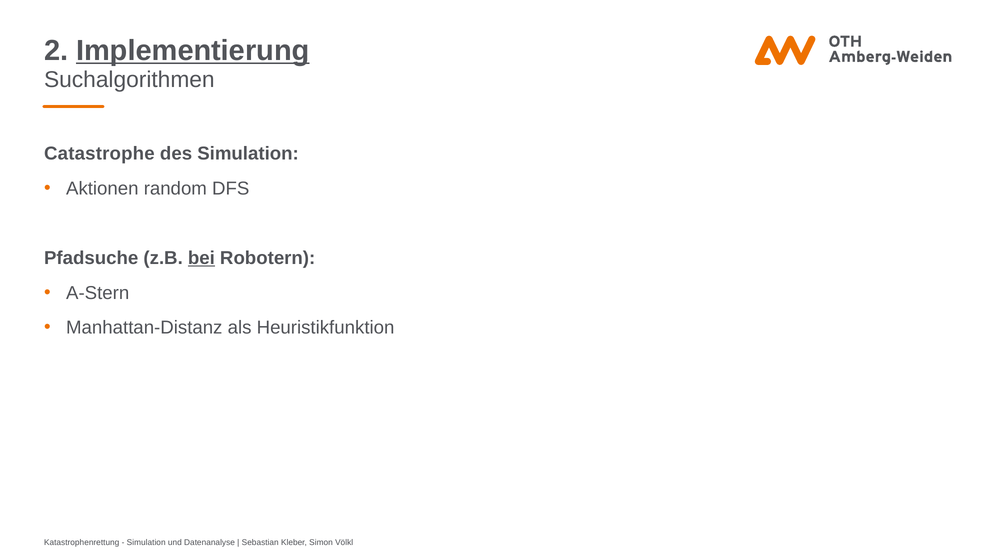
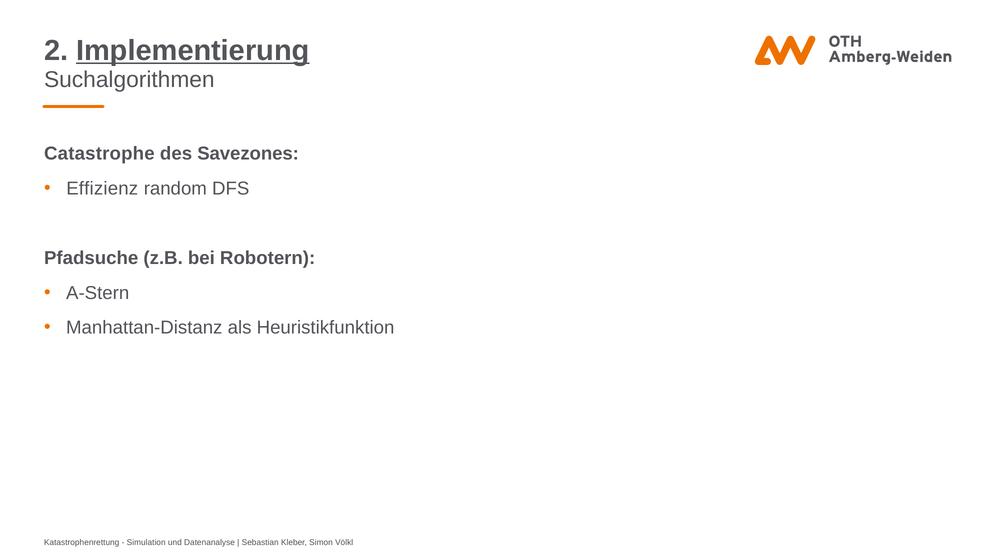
des Simulation: Simulation -> Savezones
Aktionen: Aktionen -> Effizienz
bei underline: present -> none
